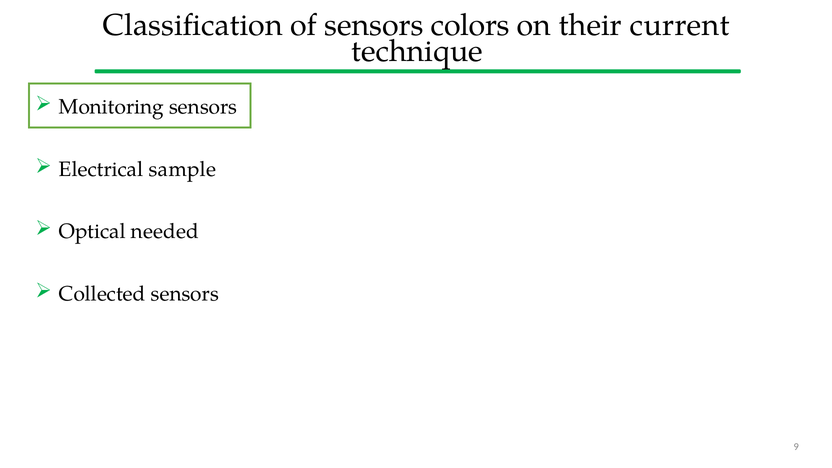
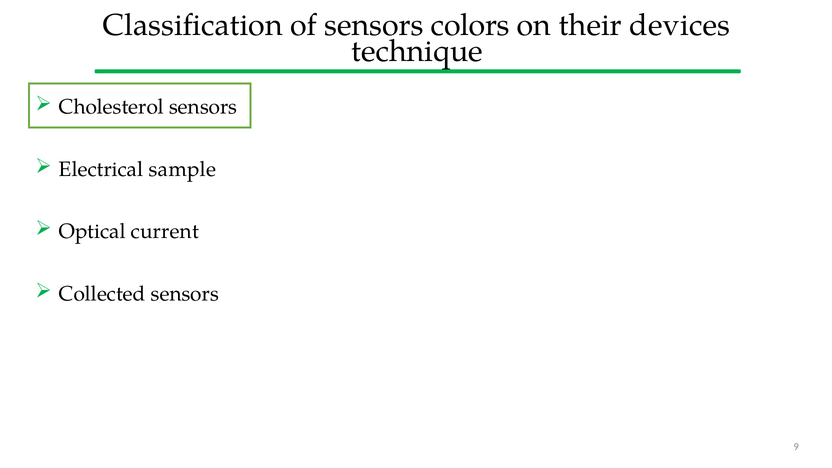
current: current -> devices
Monitoring: Monitoring -> Cholesterol
needed: needed -> current
